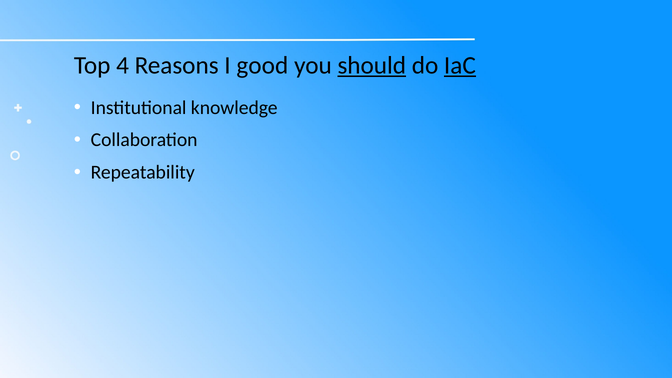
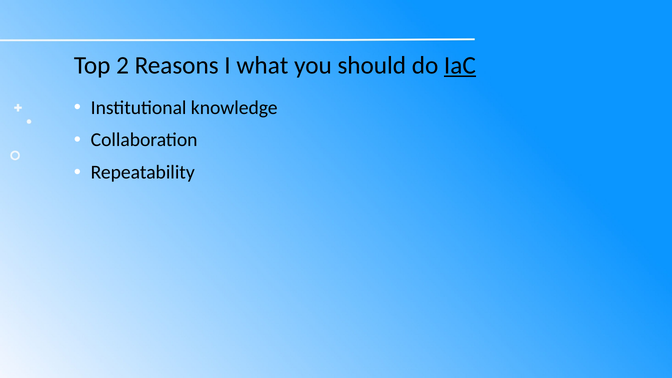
4: 4 -> 2
good: good -> what
should underline: present -> none
